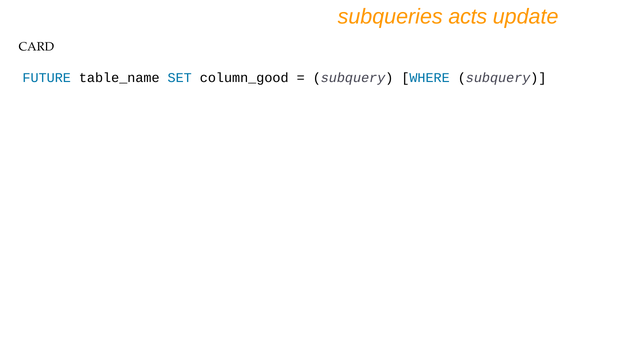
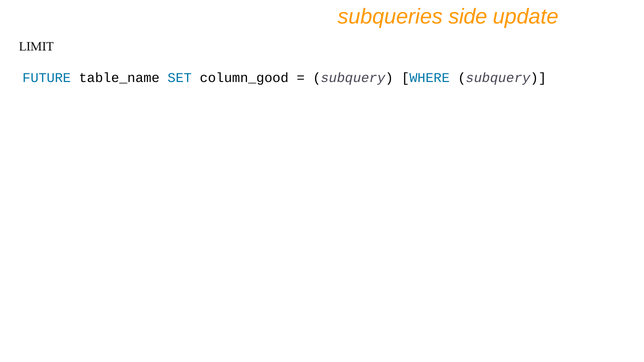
acts: acts -> side
CARD: CARD -> LIMIT
